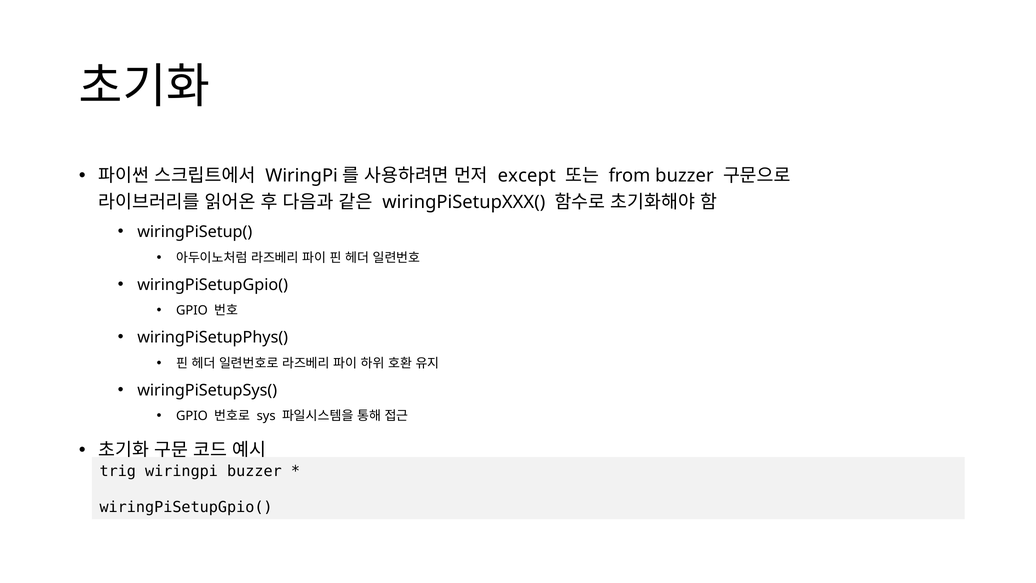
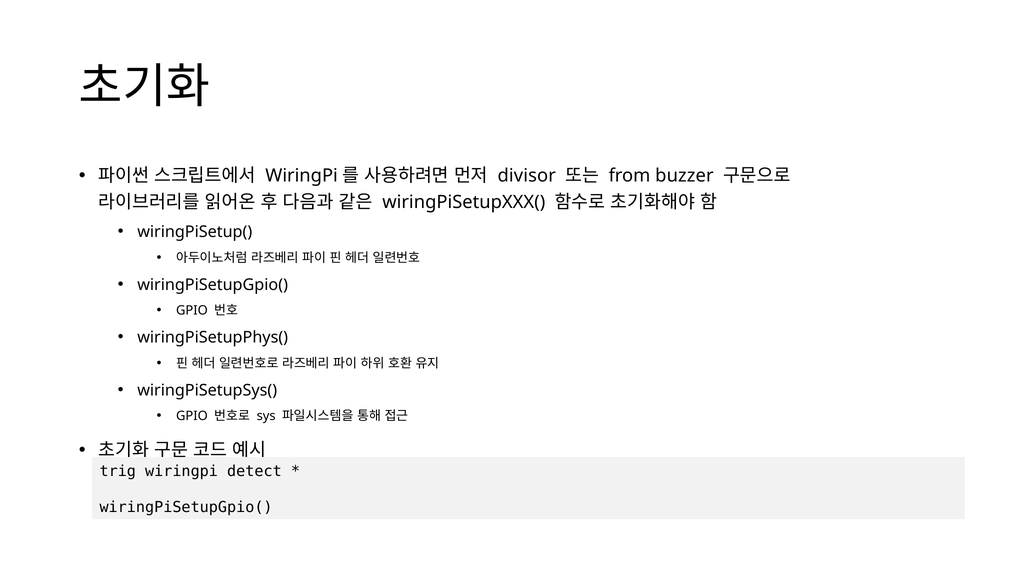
except: except -> divisor
wiringpi buzzer: buzzer -> detect
